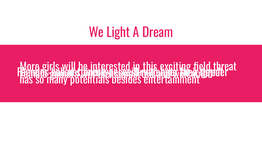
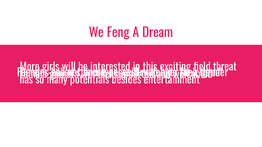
Light: Light -> Feng
